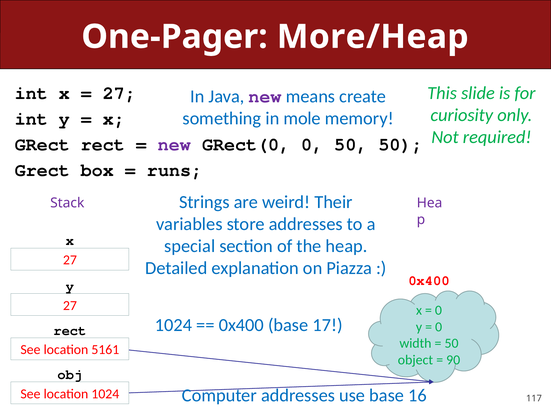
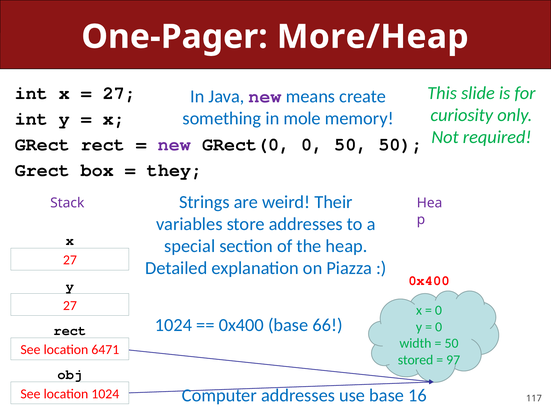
runs: runs -> they
17: 17 -> 66
5161: 5161 -> 6471
object: object -> stored
90: 90 -> 97
